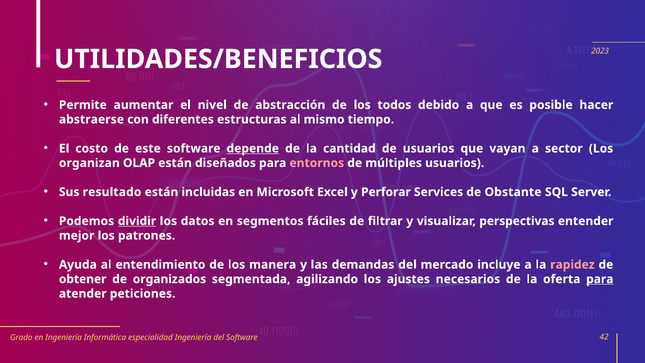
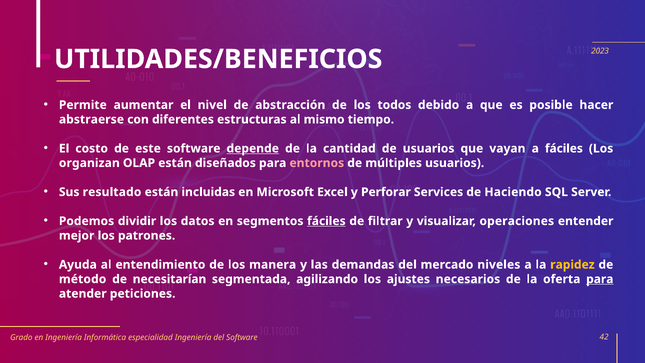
a sector: sector -> fáciles
Obstante: Obstante -> Haciendo
dividir underline: present -> none
fáciles at (326, 221) underline: none -> present
perspectivas: perspectivas -> operaciones
incluye: incluye -> niveles
rapidez colour: pink -> yellow
obtener: obtener -> método
organizados: organizados -> necesitarían
